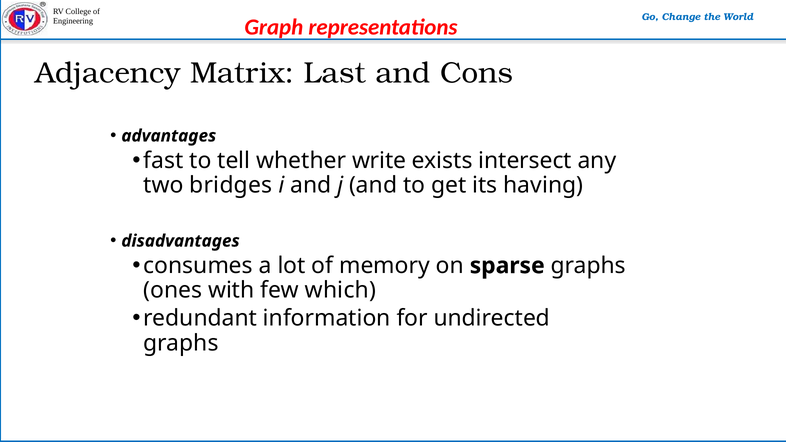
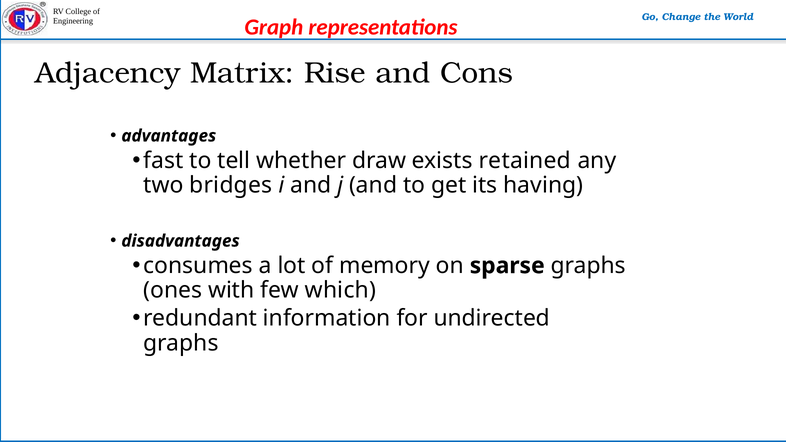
Last: Last -> Rise
write: write -> draw
intersect: intersect -> retained
